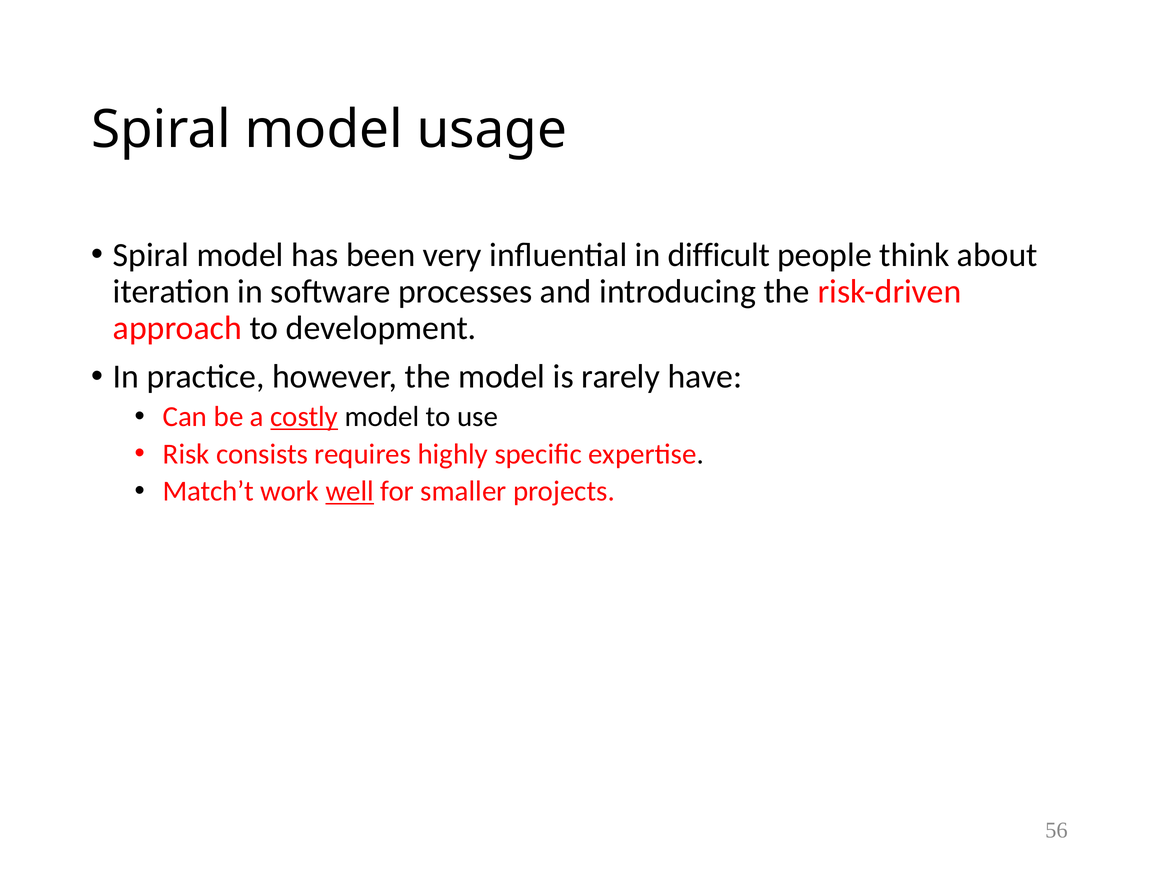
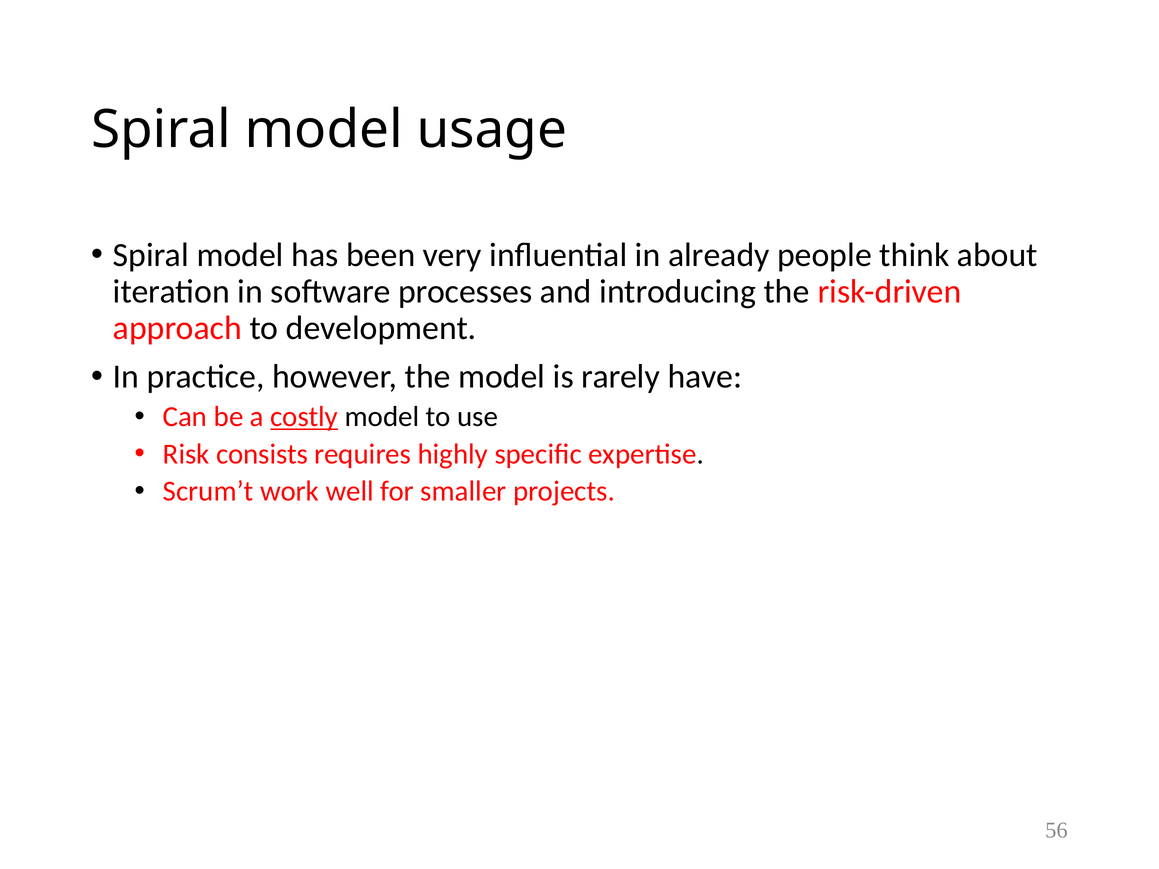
difficult: difficult -> already
Match’t: Match’t -> Scrum’t
well underline: present -> none
